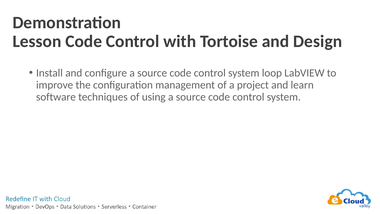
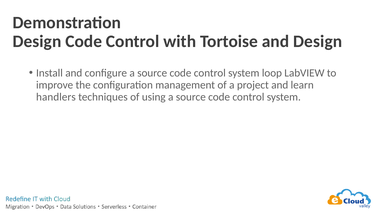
Lesson at (37, 41): Lesson -> Design
software: software -> handlers
